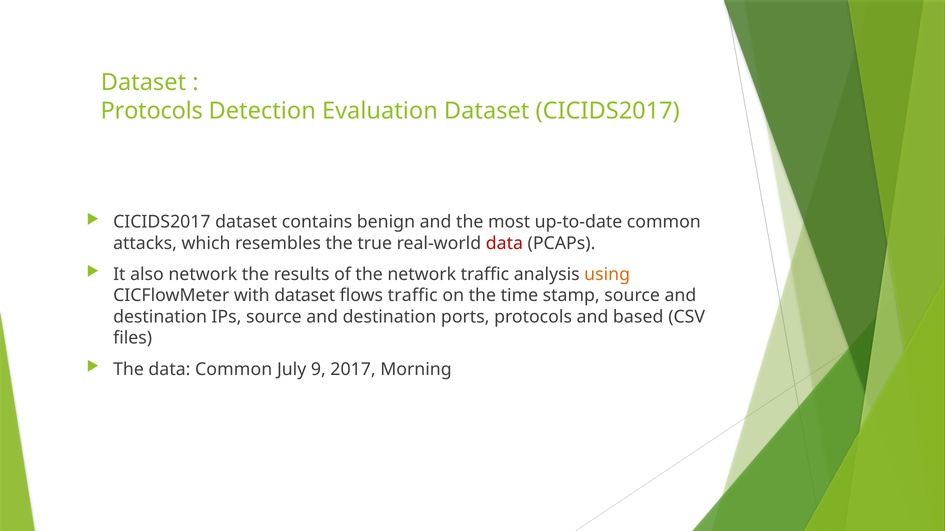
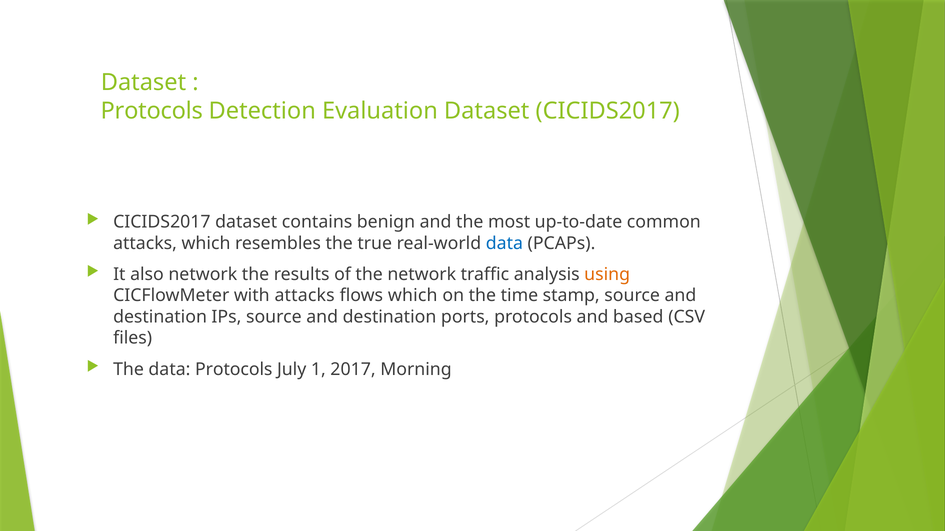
data at (504, 244) colour: red -> blue
with dataset: dataset -> attacks
flows traffic: traffic -> which
data Common: Common -> Protocols
9: 9 -> 1
